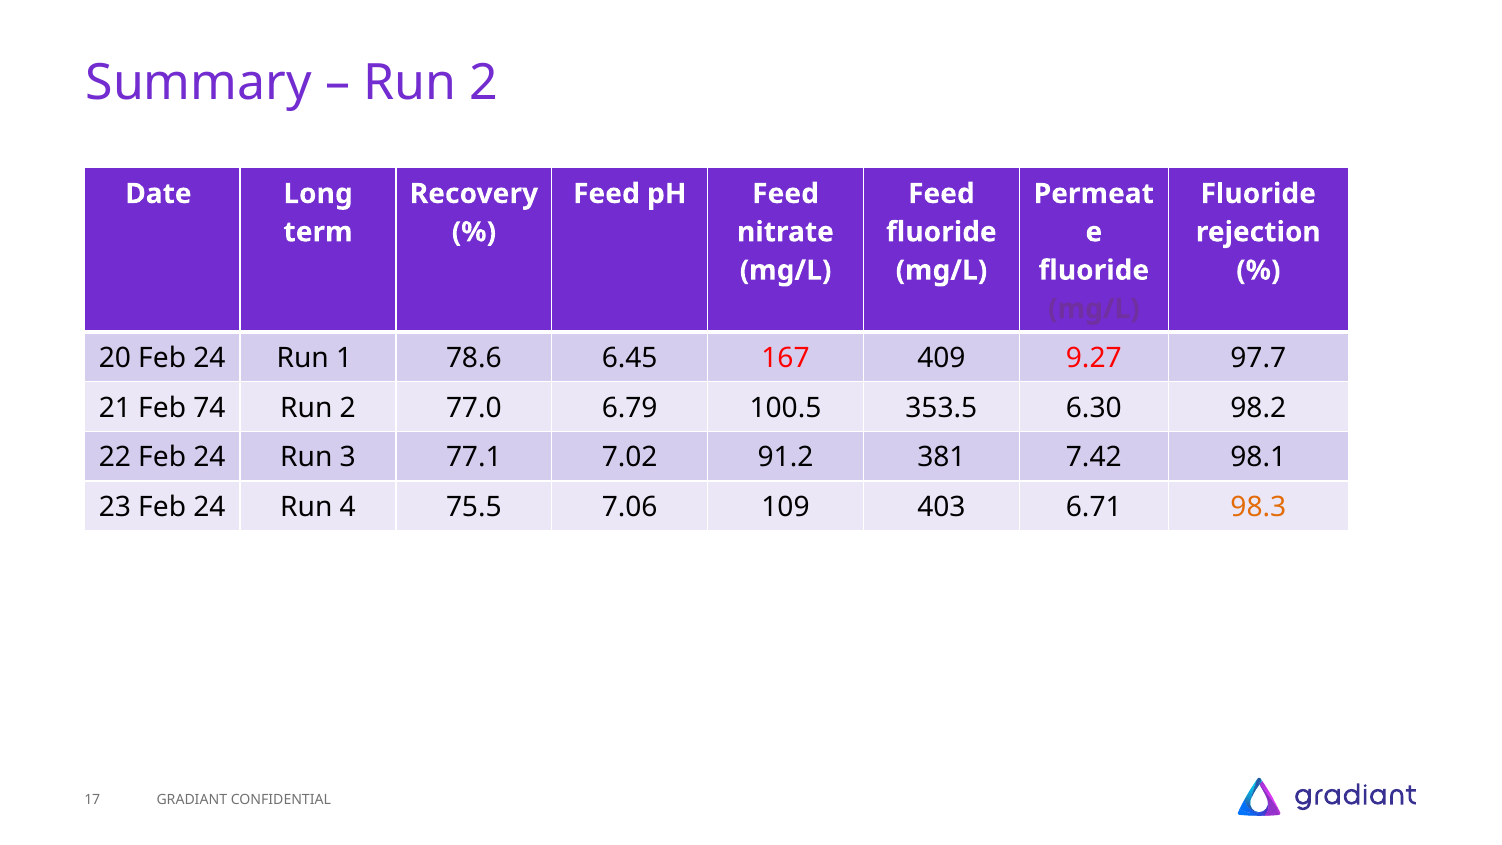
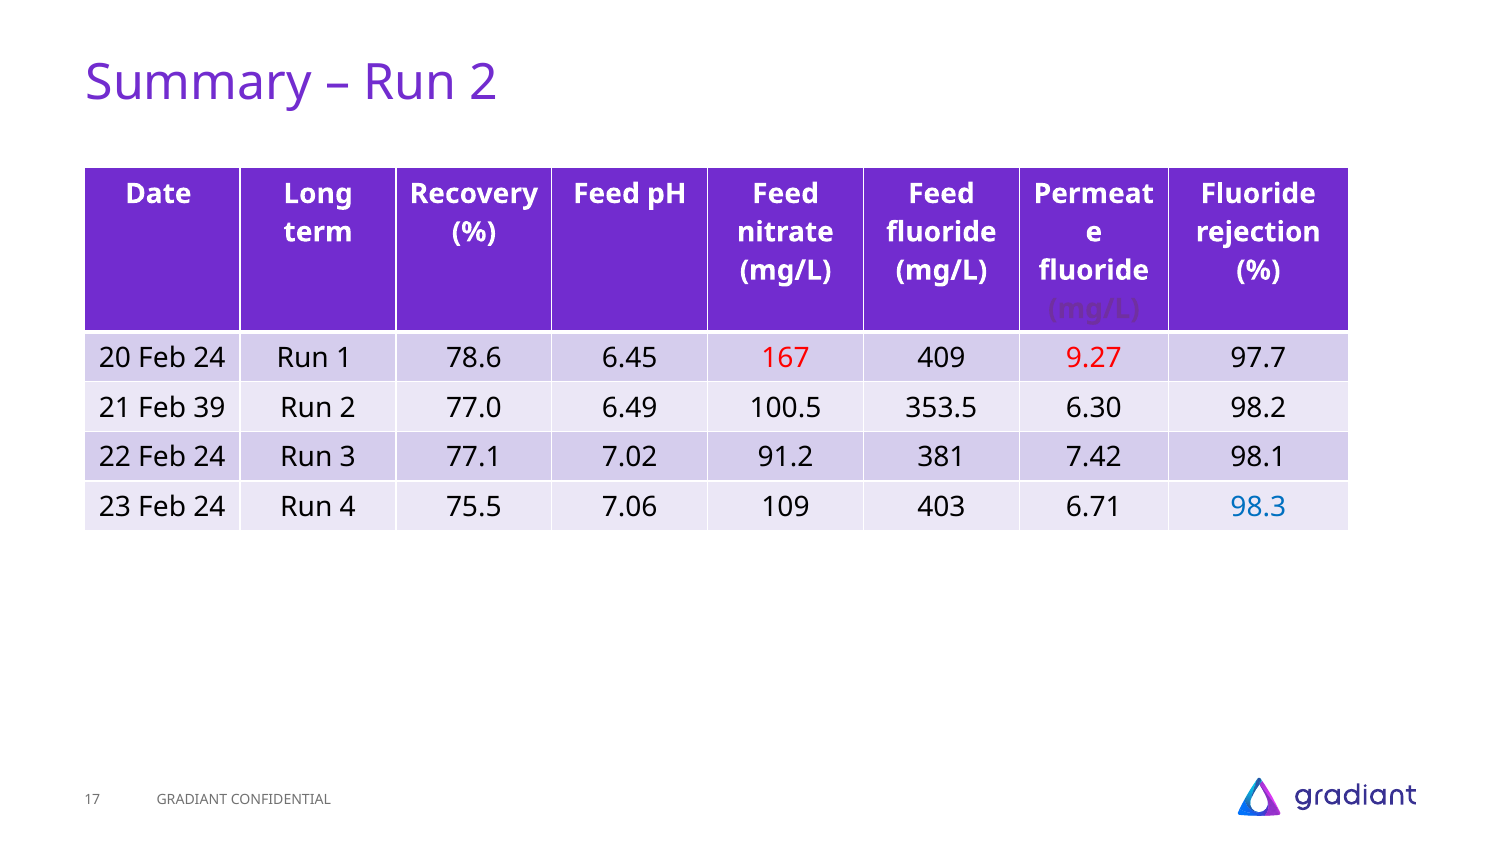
74: 74 -> 39
6.79: 6.79 -> 6.49
98.3 colour: orange -> blue
